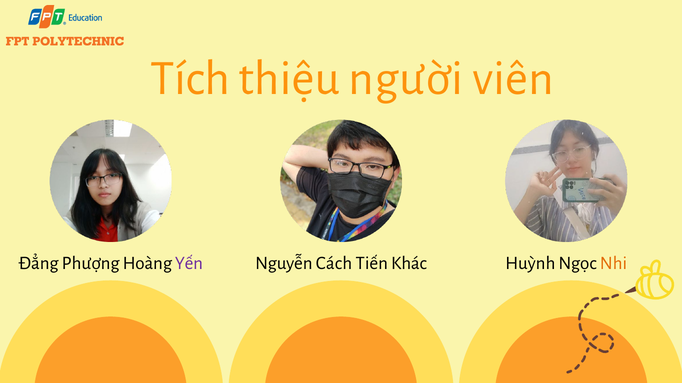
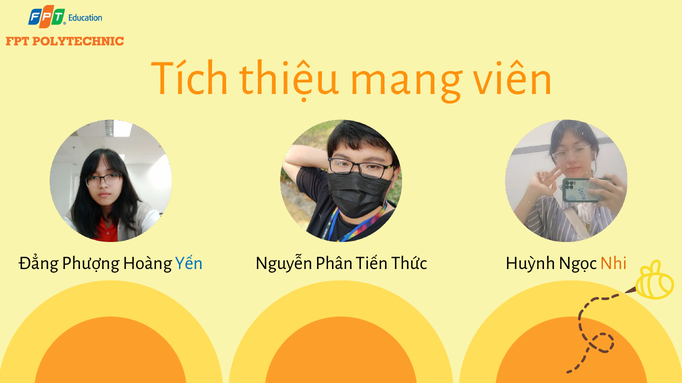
người: người -> mang
Yến colour: purple -> blue
Cách: Cách -> Phân
Khác: Khác -> Thức
